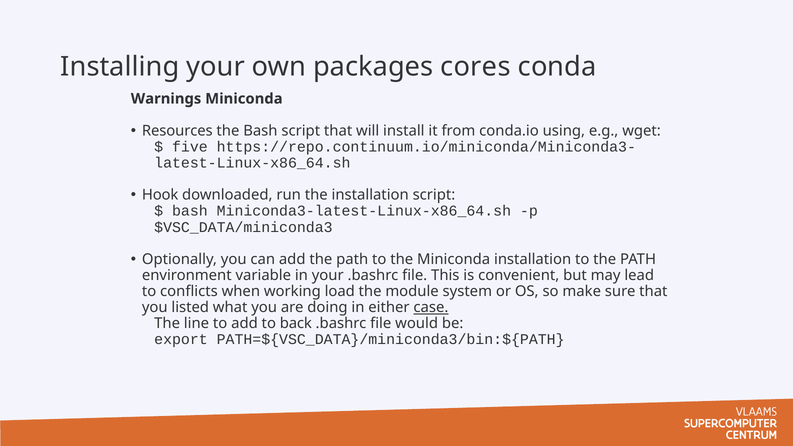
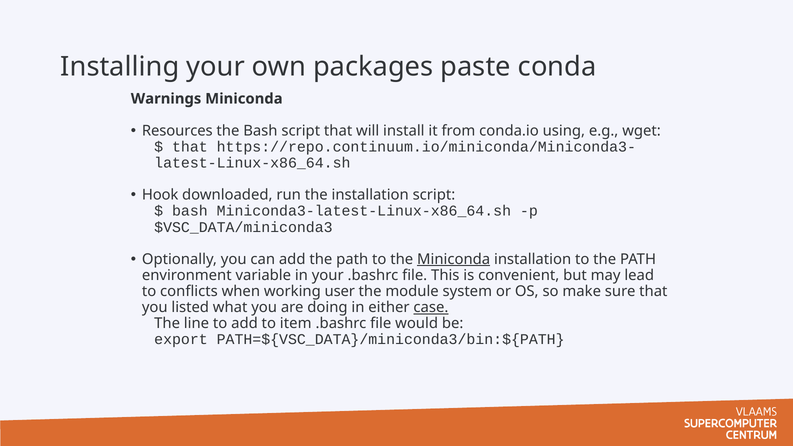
cores: cores -> paste
five at (190, 147): five -> that
Miniconda at (454, 259) underline: none -> present
load: load -> user
back: back -> item
